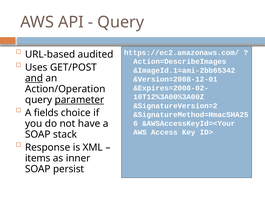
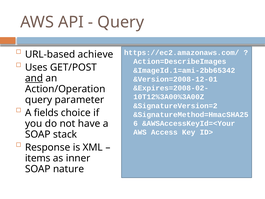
audited: audited -> achieve
parameter underline: present -> none
persist: persist -> nature
